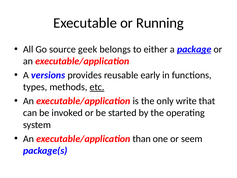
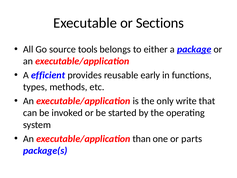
Running: Running -> Sections
geek: geek -> tools
versions: versions -> efficient
etc underline: present -> none
seem: seem -> parts
